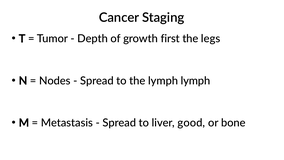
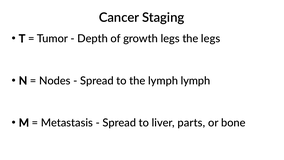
growth first: first -> legs
good: good -> parts
